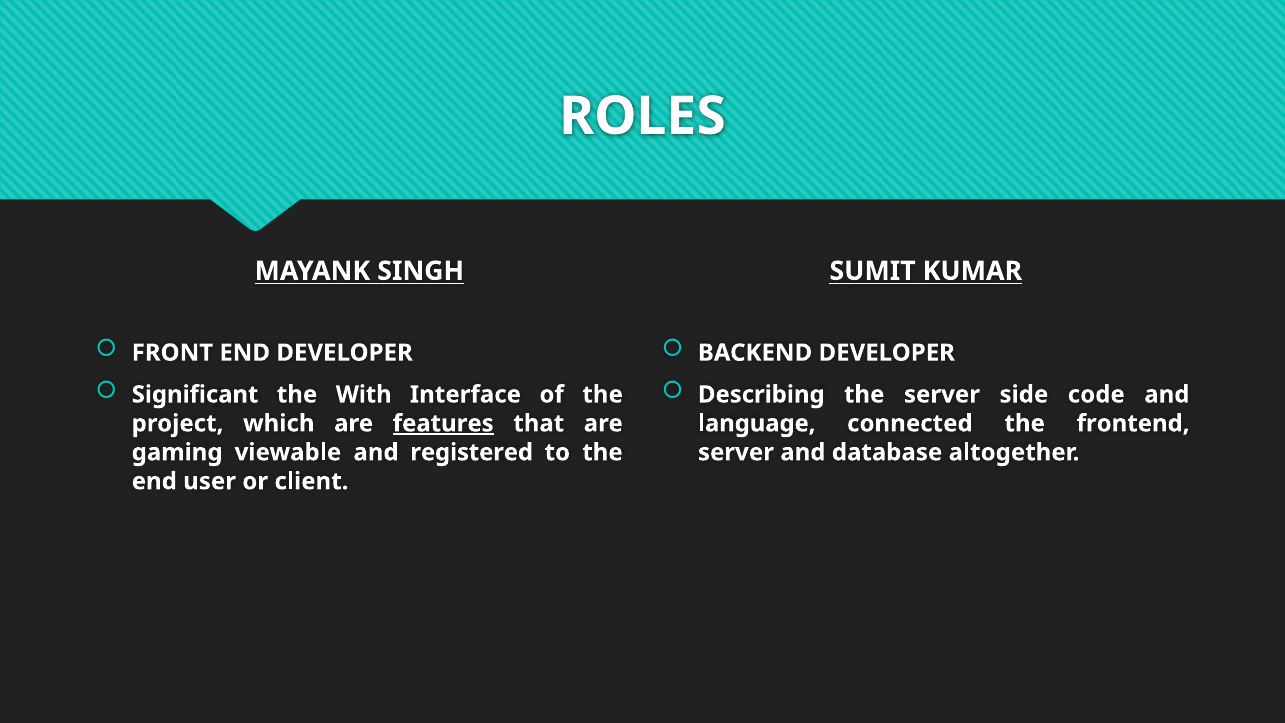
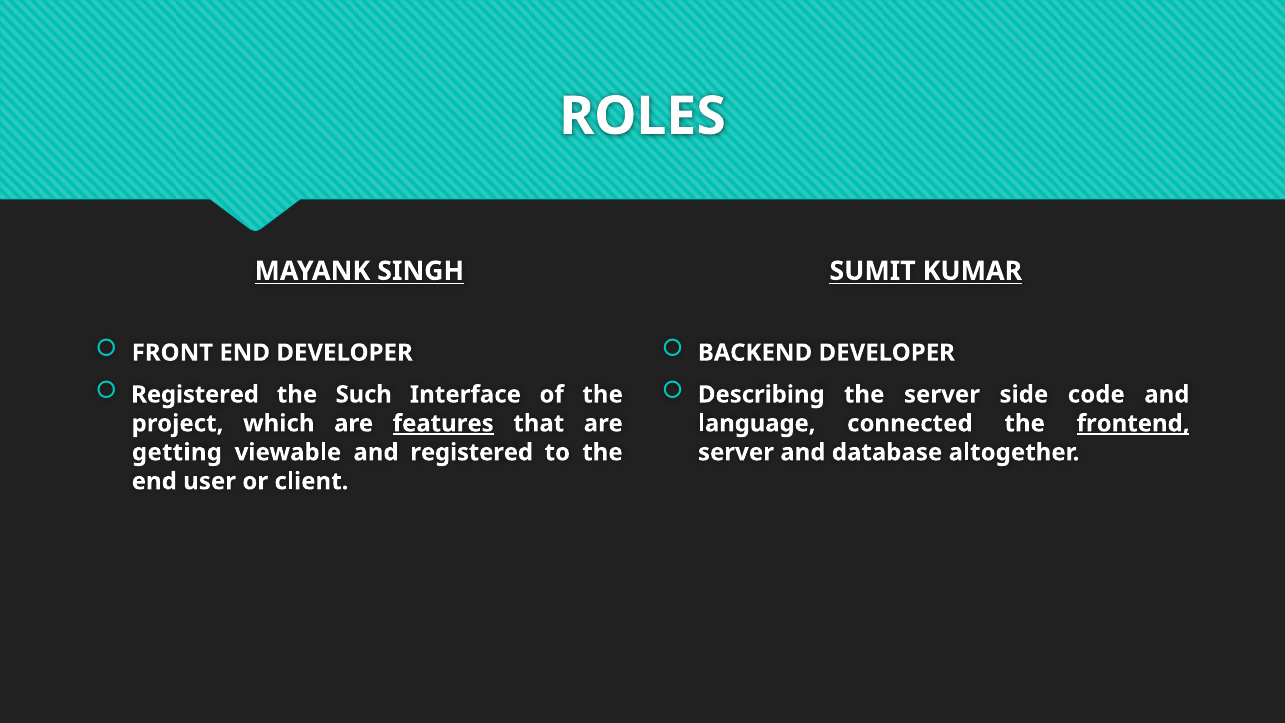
Significant at (195, 394): Significant -> Registered
With: With -> Such
frontend underline: none -> present
gaming: gaming -> getting
